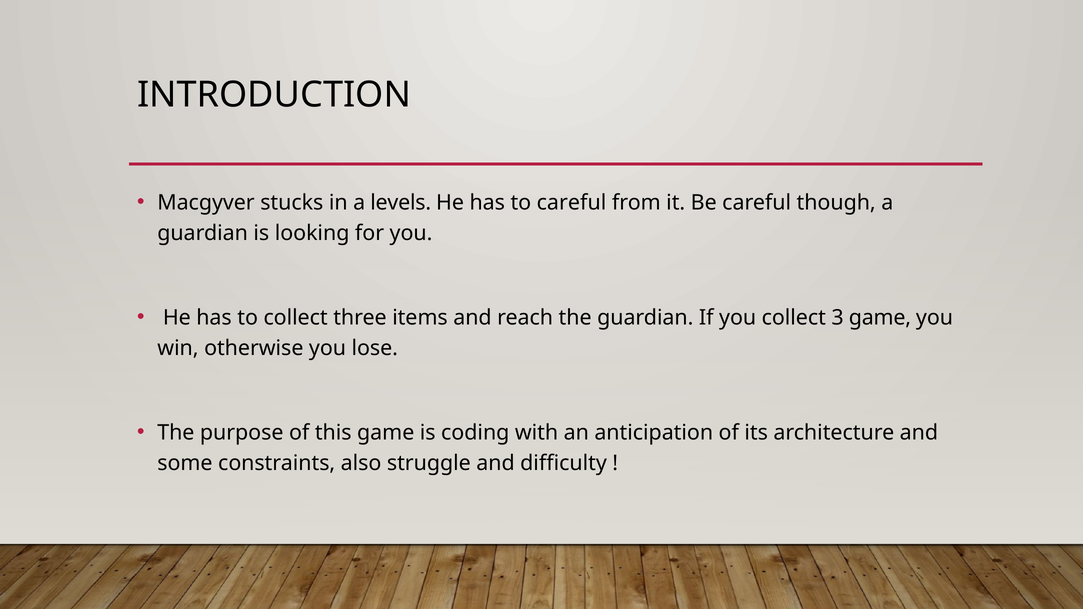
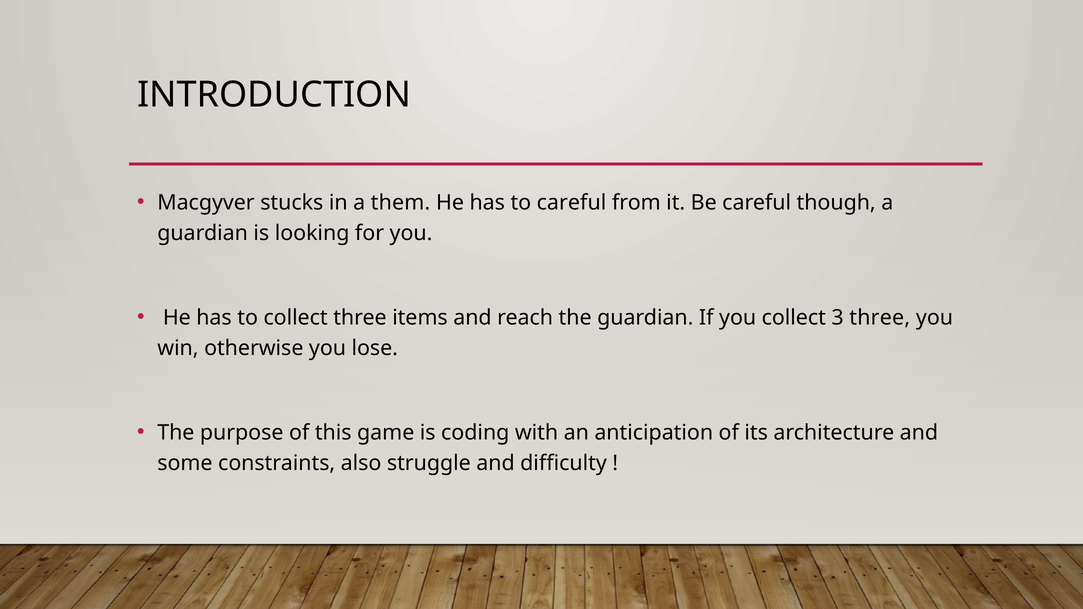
levels: levels -> them
3 game: game -> three
